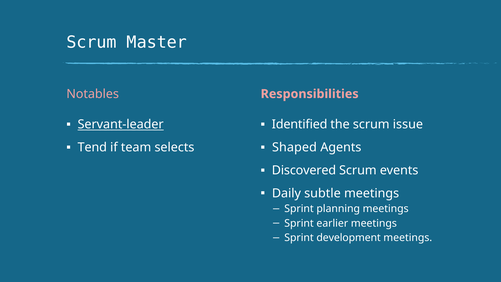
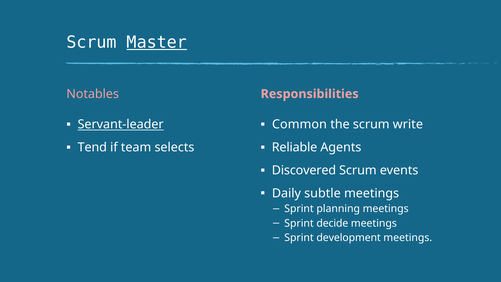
Master underline: none -> present
Identified: Identified -> Common
issue: issue -> write
Shaped: Shaped -> Reliable
earlier: earlier -> decide
